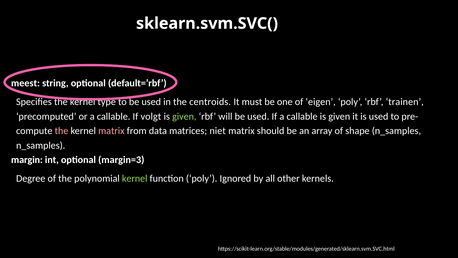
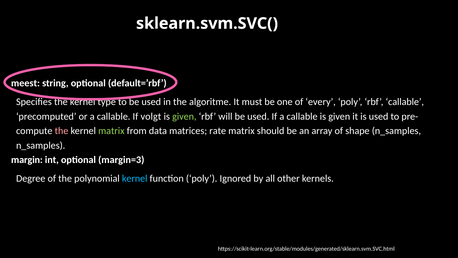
centroids: centroids -> algoritme
eigen: eigen -> every
rbf trainen: trainen -> callable
matrix at (111, 131) colour: pink -> light green
niet: niet -> rate
kernel at (135, 178) colour: light green -> light blue
